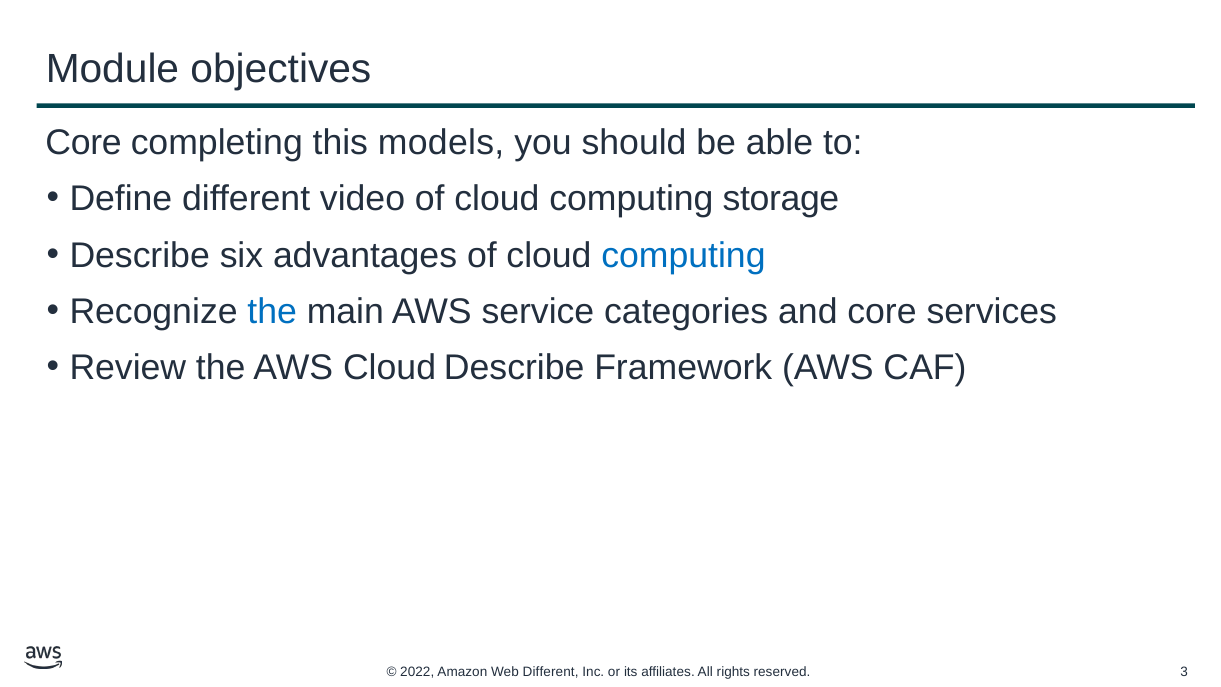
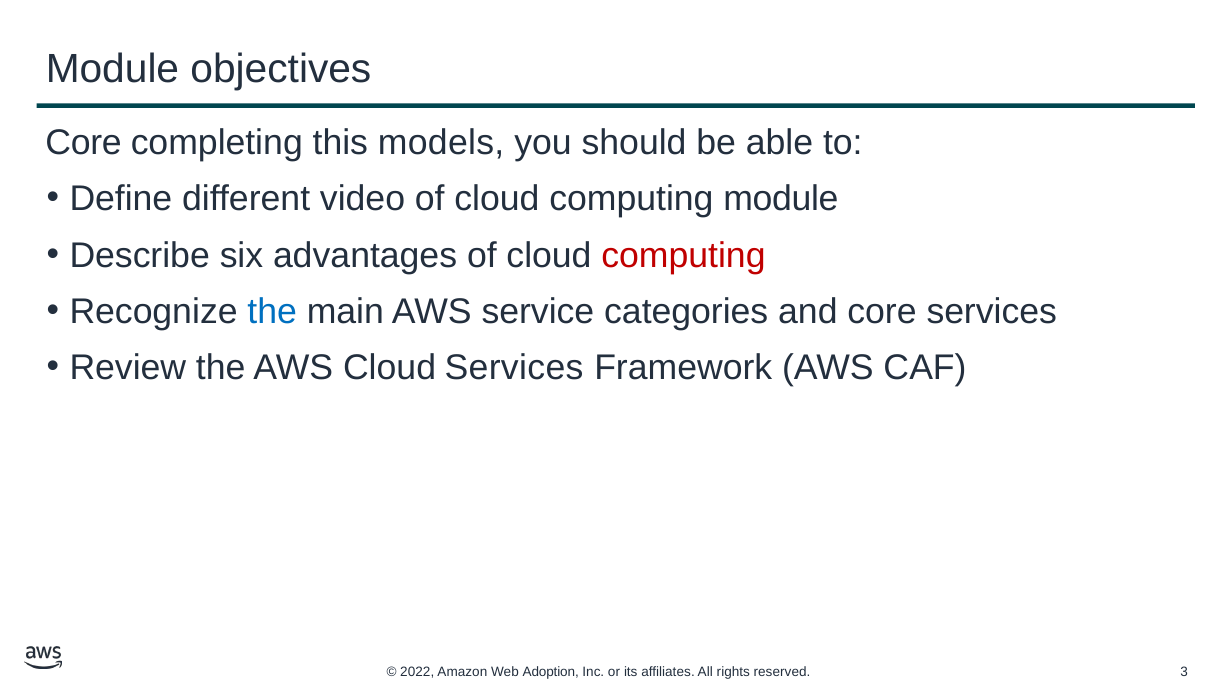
computing storage: storage -> module
computing at (683, 255) colour: blue -> red
Cloud Describe: Describe -> Services
Different at (551, 671): Different -> Adoption
